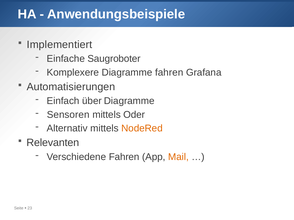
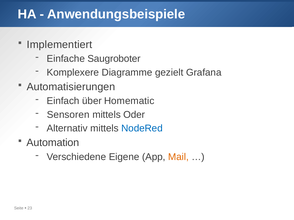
Diagramme fahren: fahren -> gezielt
über Diagramme: Diagramme -> Homematic
NodeRed colour: orange -> blue
Relevanten: Relevanten -> Automation
Verschiedene Fahren: Fahren -> Eigene
